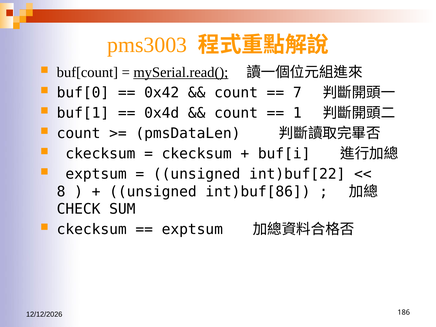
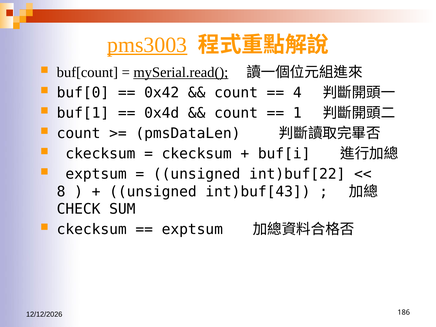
pms3003 underline: none -> present
7: 7 -> 4
int)buf[86: int)buf[86 -> int)buf[43
